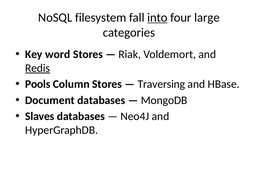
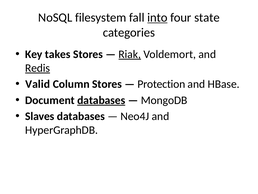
large: large -> state
word: word -> takes
Riak underline: none -> present
Pools: Pools -> Valid
Traversing: Traversing -> Protection
databases at (101, 100) underline: none -> present
